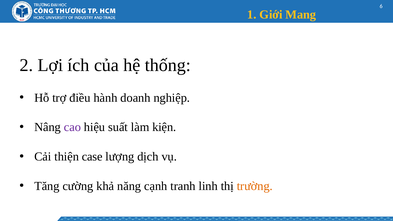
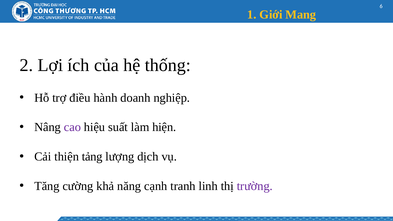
kiện: kiện -> hiện
case: case -> tảng
trường colour: orange -> purple
